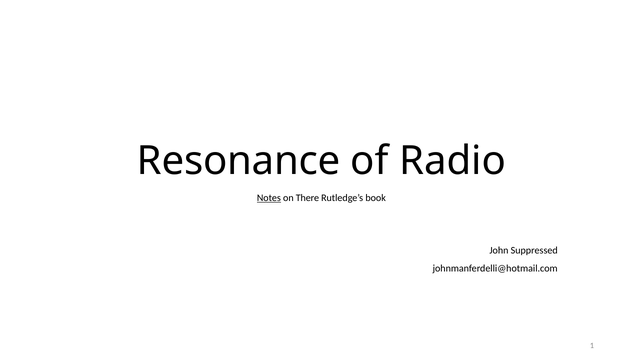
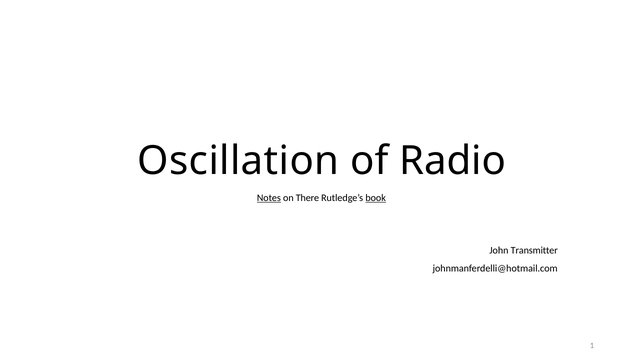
Resonance: Resonance -> Oscillation
book underline: none -> present
Suppressed: Suppressed -> Transmitter
